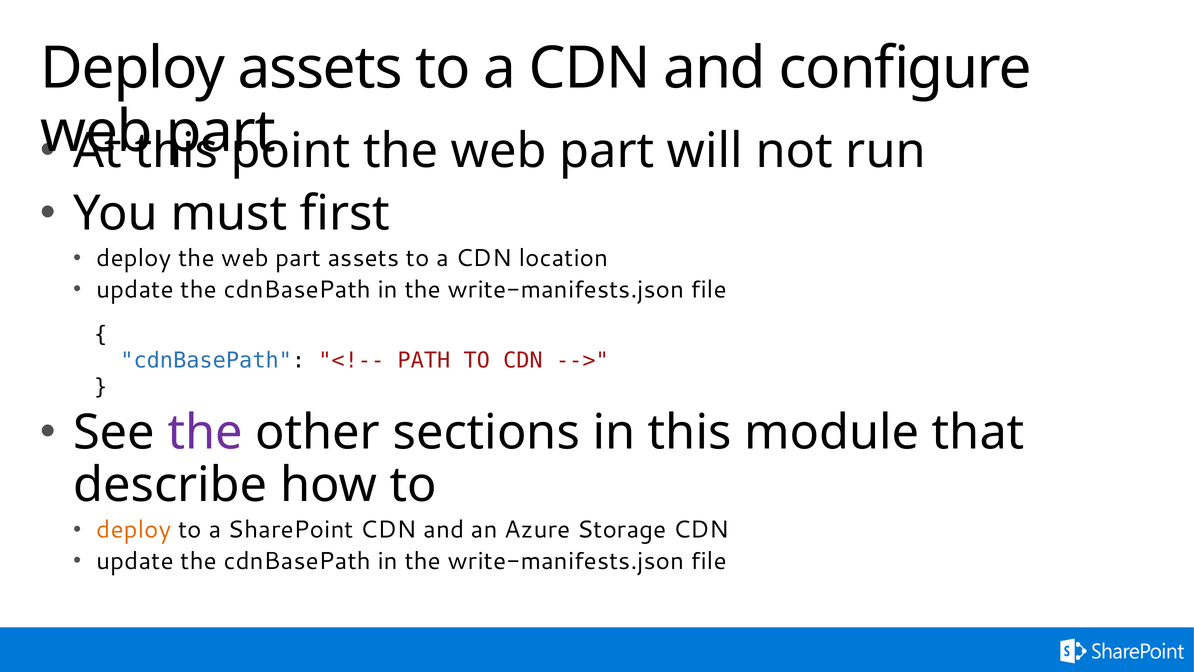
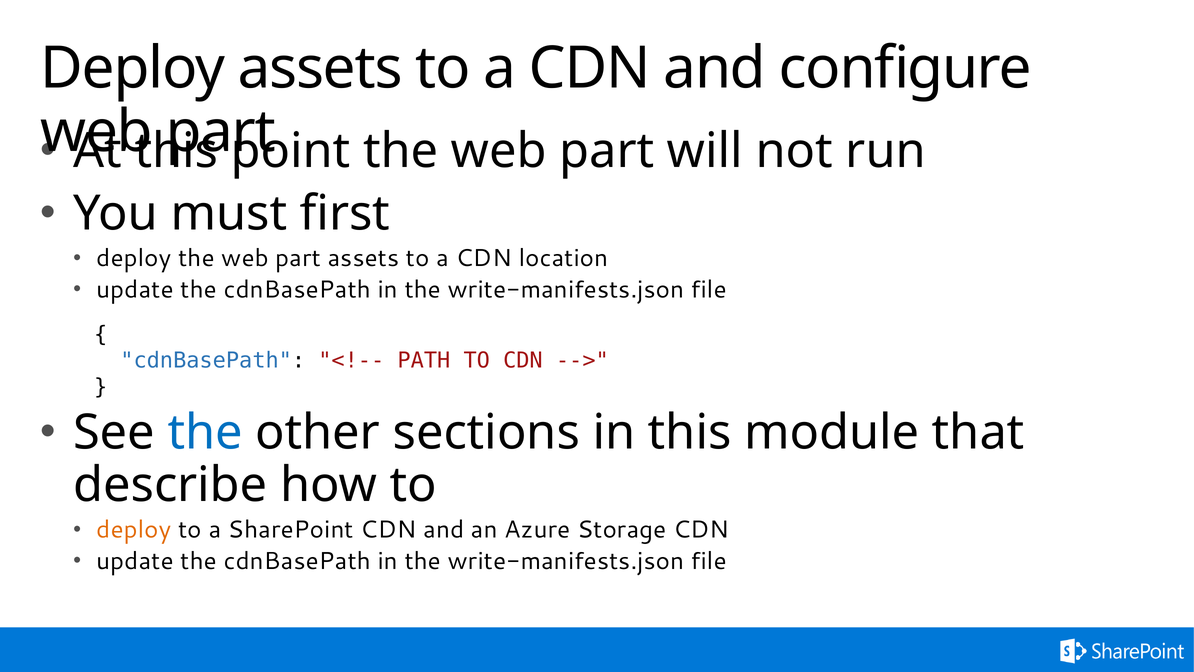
the at (205, 432) colour: purple -> blue
